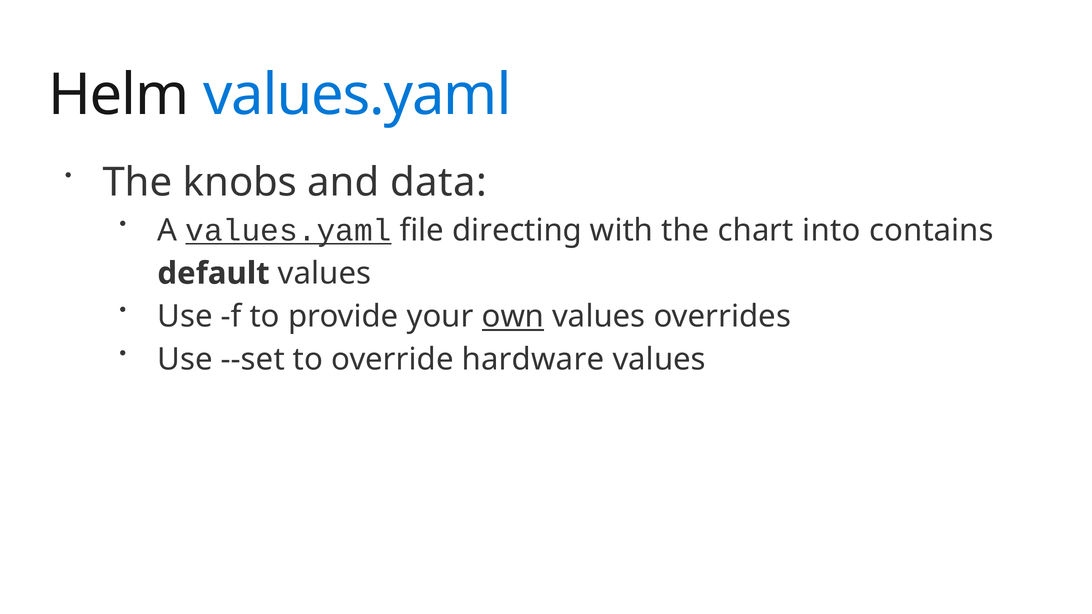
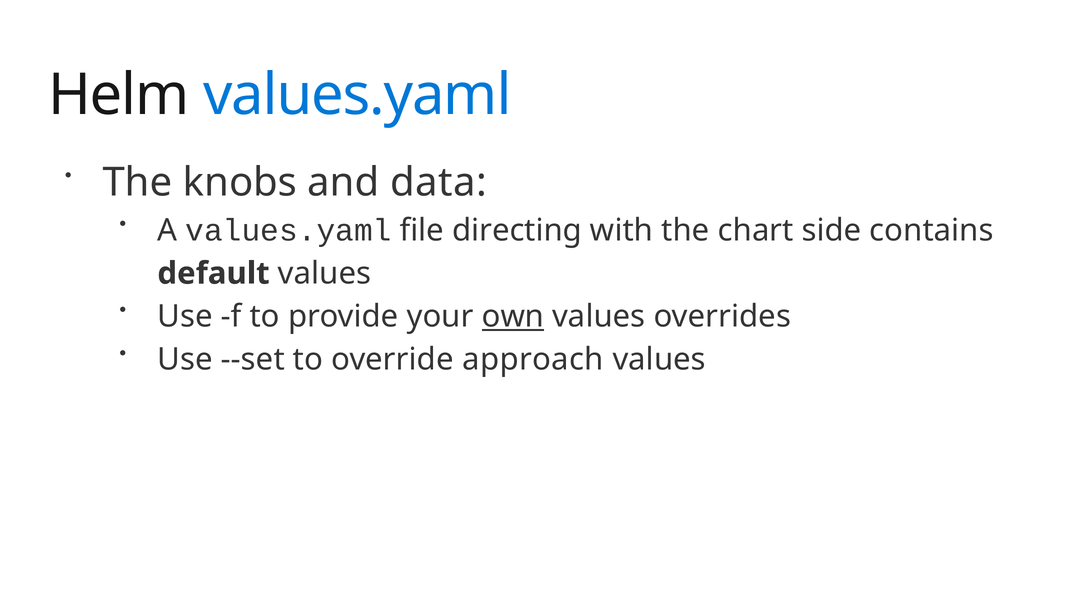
values.yaml at (288, 230) underline: present -> none
into: into -> side
hardware: hardware -> approach
